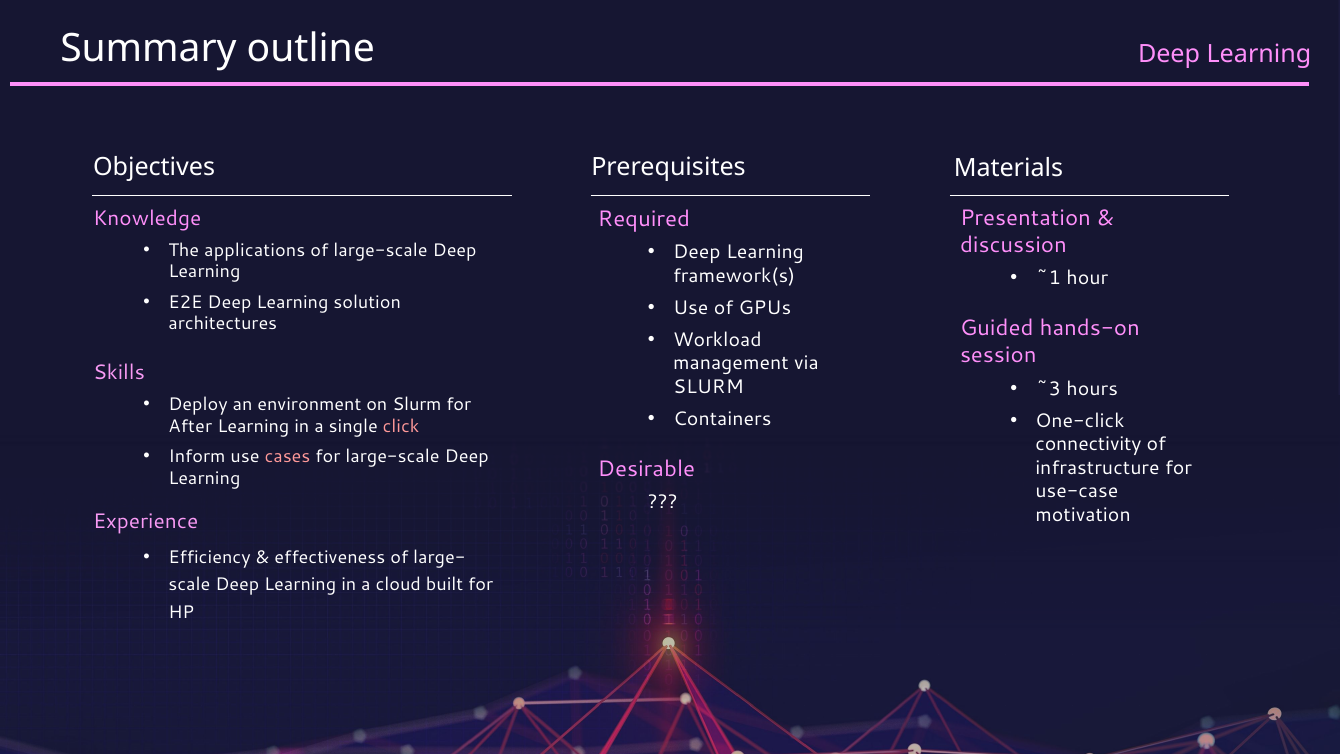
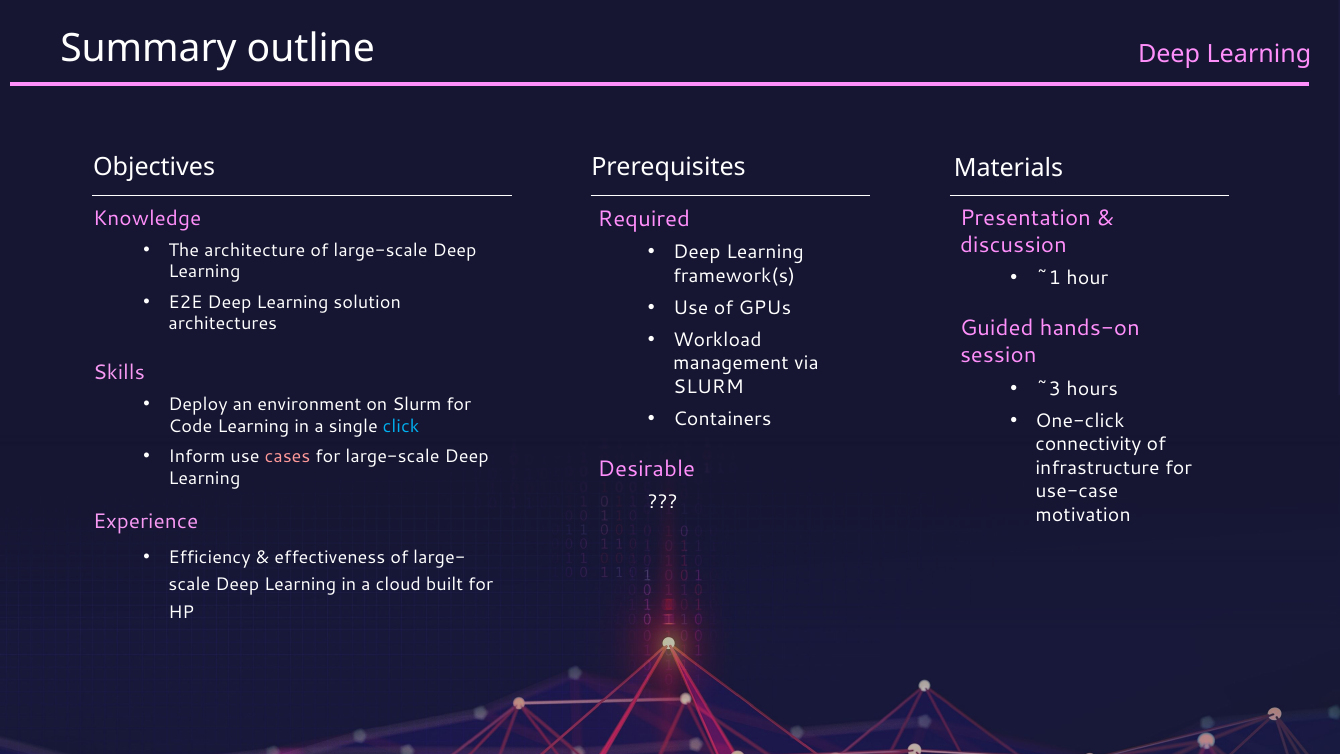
applications: applications -> architecture
After: After -> Code
click colour: pink -> light blue
